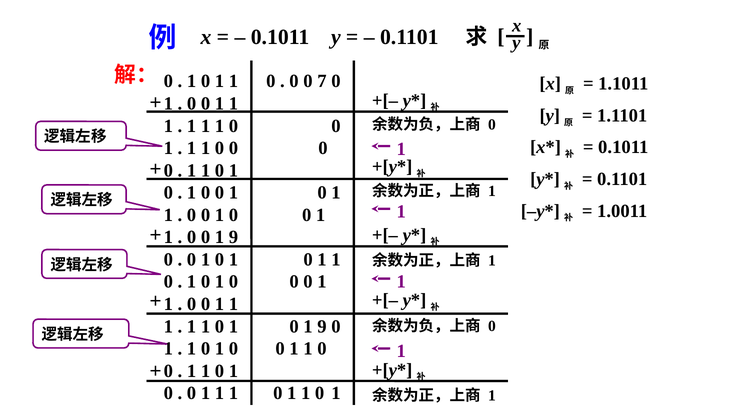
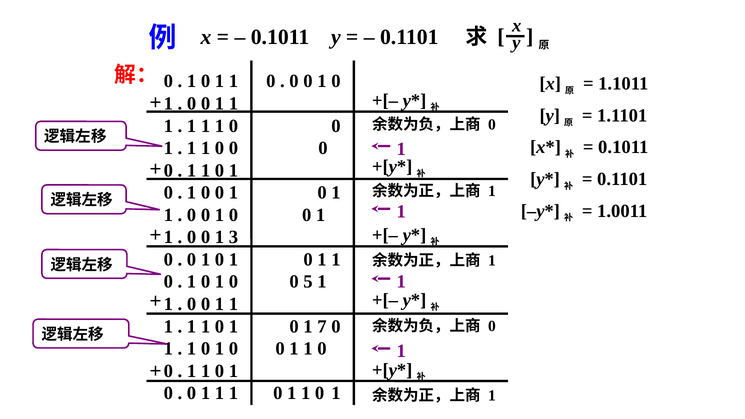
7 at (322, 81): 7 -> 1
0 0 1 9: 9 -> 3
0 at (308, 282): 0 -> 5
1 0 1 9: 9 -> 7
